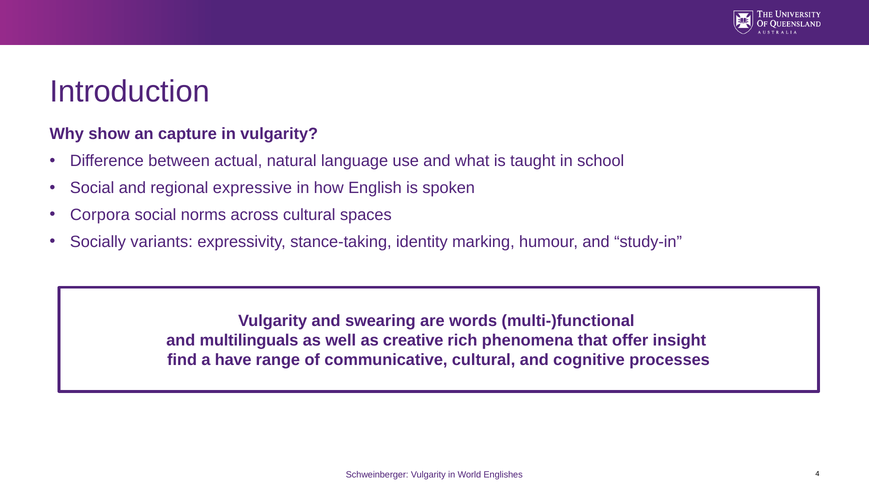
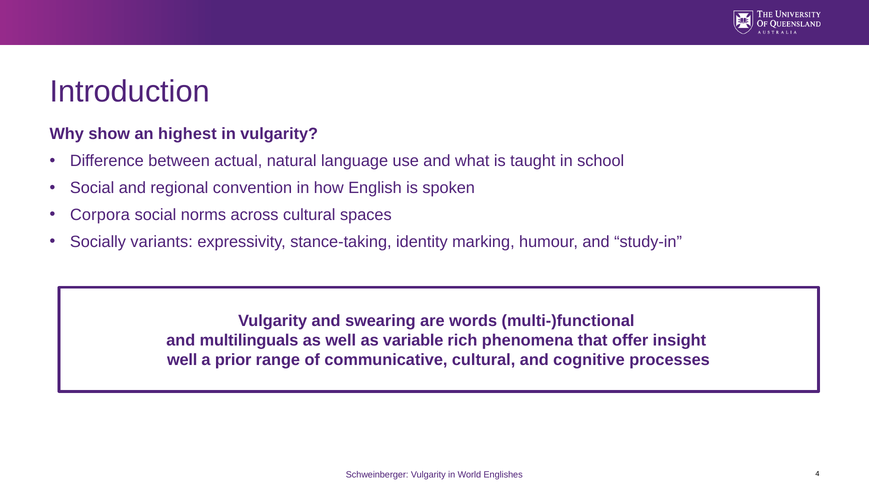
capture: capture -> highest
expressive: expressive -> convention
creative: creative -> variable
find at (182, 360): find -> well
have: have -> prior
